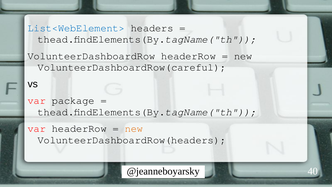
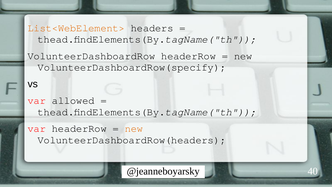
List<WebElement> colour: blue -> orange
VolunteerDashboardRow(careful: VolunteerDashboardRow(careful -> VolunteerDashboardRow(specify
package: package -> allowed
